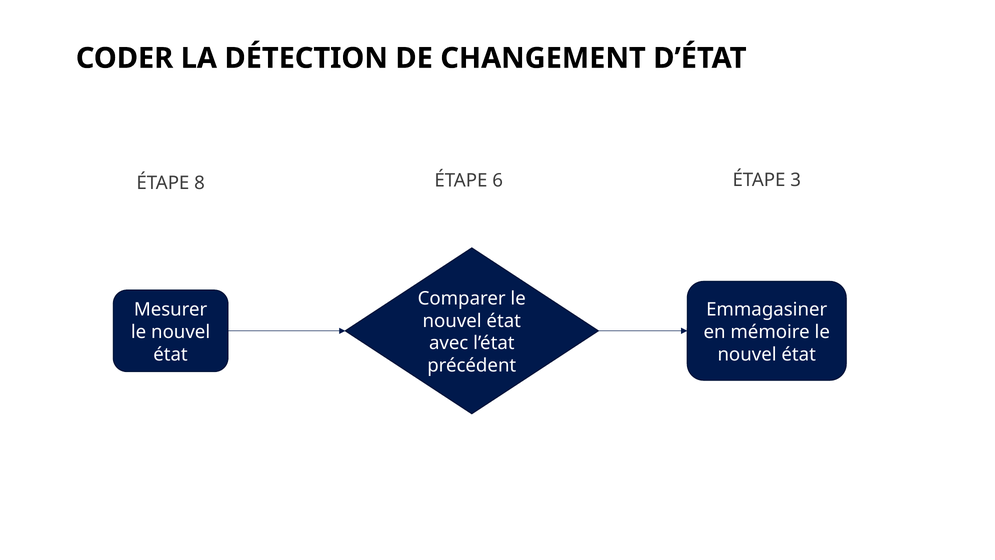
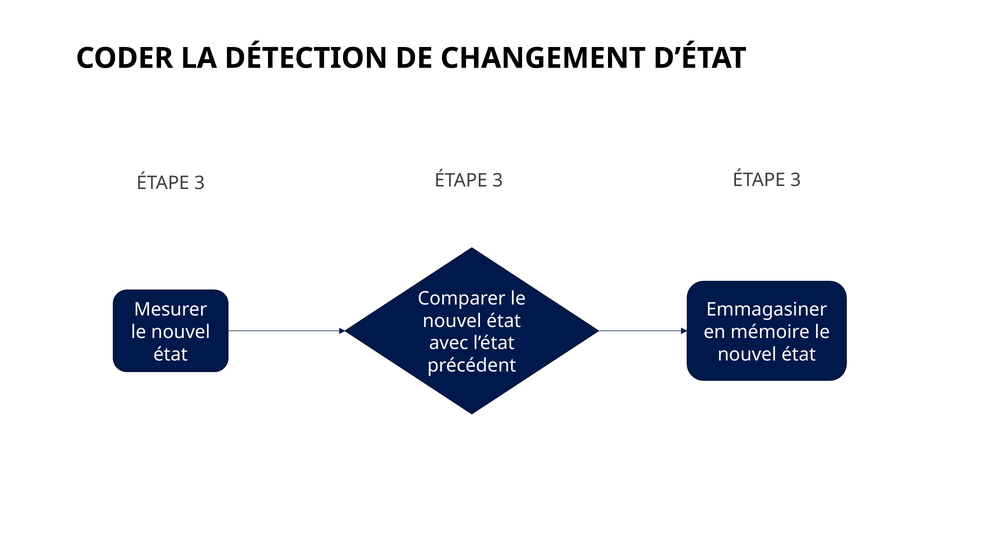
8 at (200, 183): 8 -> 3
6 at (498, 180): 6 -> 3
